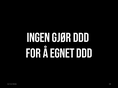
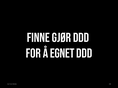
INGEN: INGEN -> FINNE
